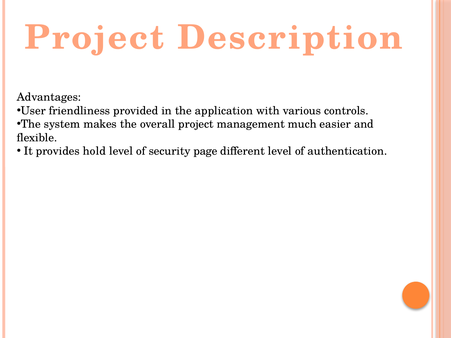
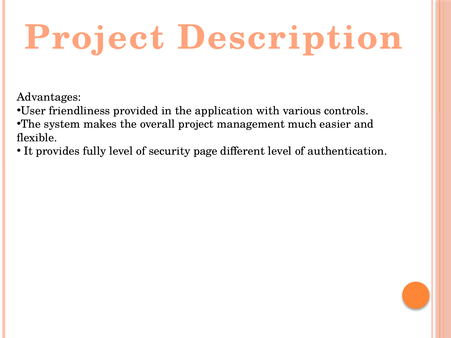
hold: hold -> fully
